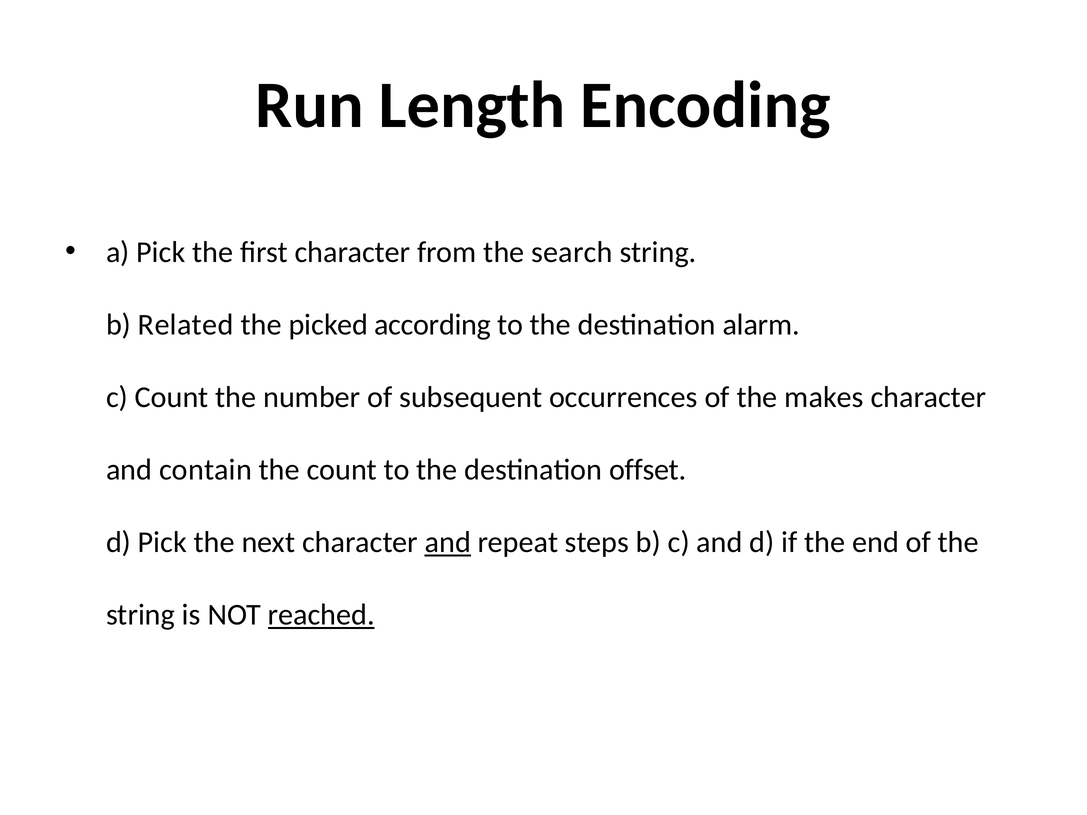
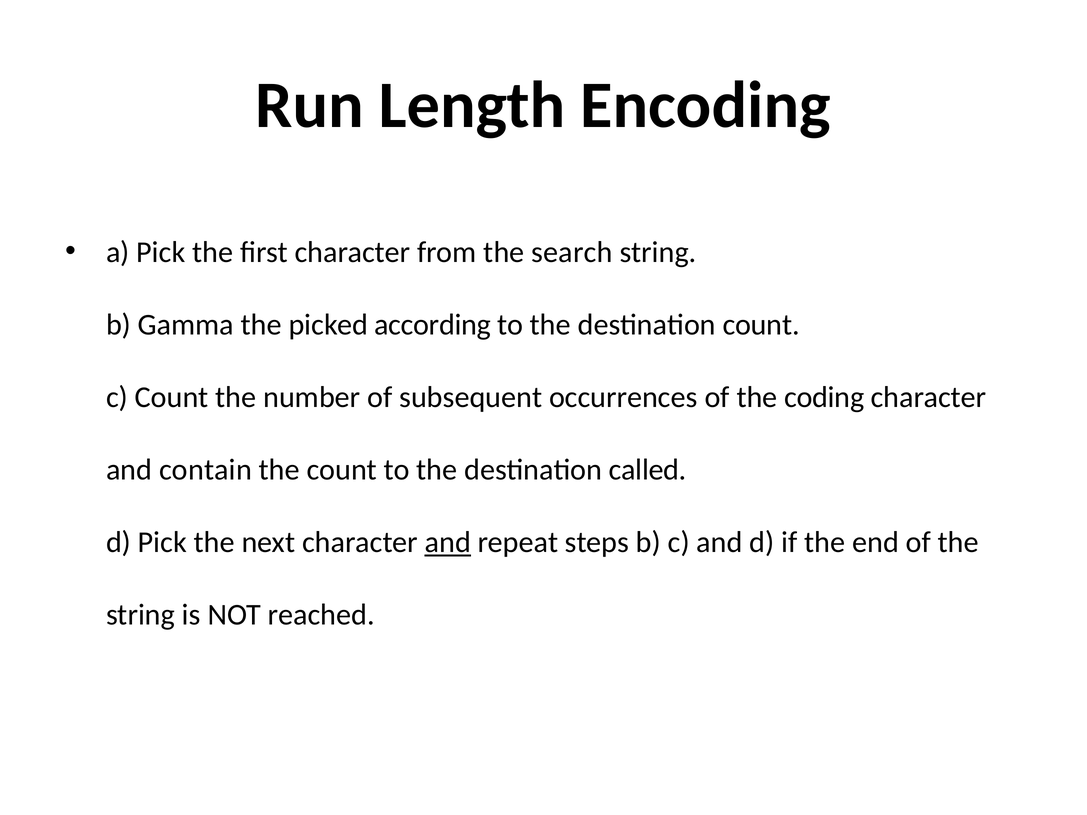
Related: Related -> Gamma
destination alarm: alarm -> count
makes: makes -> coding
offset: offset -> called
reached underline: present -> none
